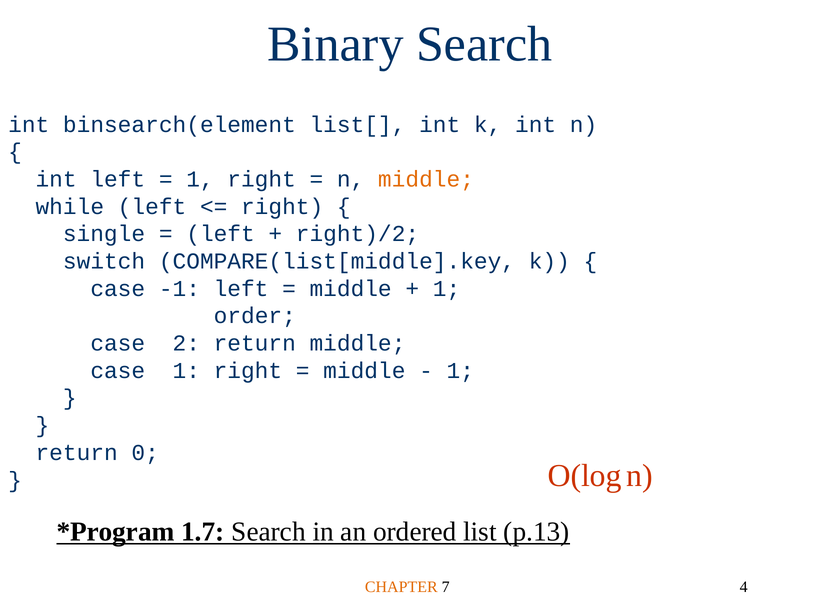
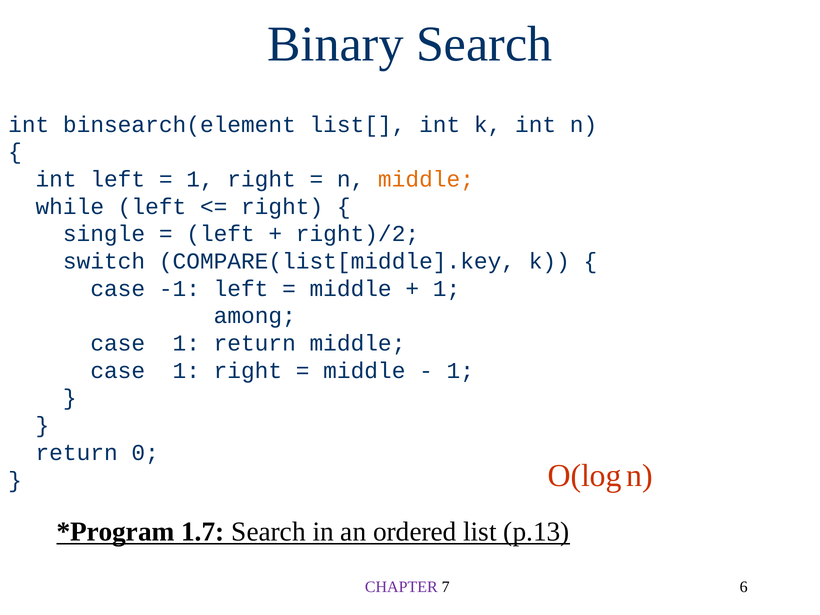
order: order -> among
2 at (186, 343): 2 -> 1
CHAPTER colour: orange -> purple
4: 4 -> 6
